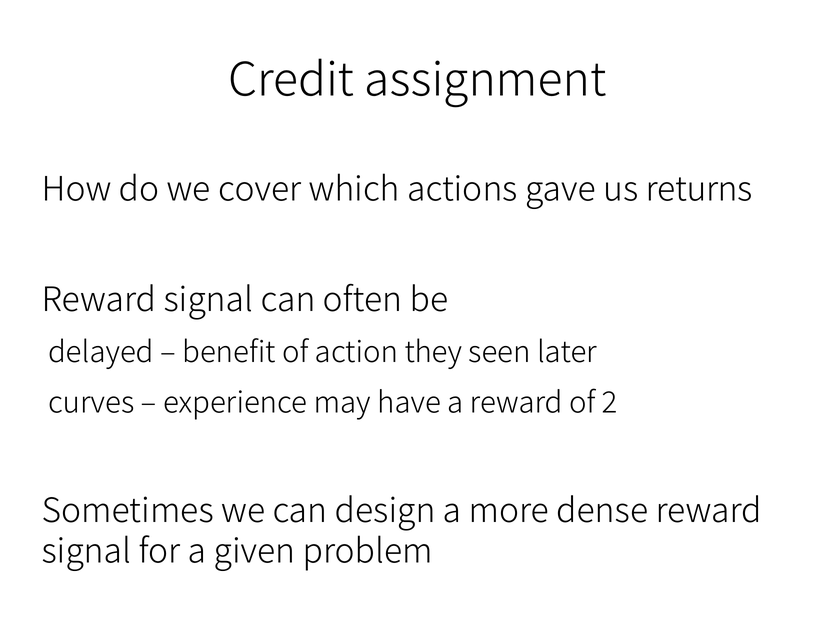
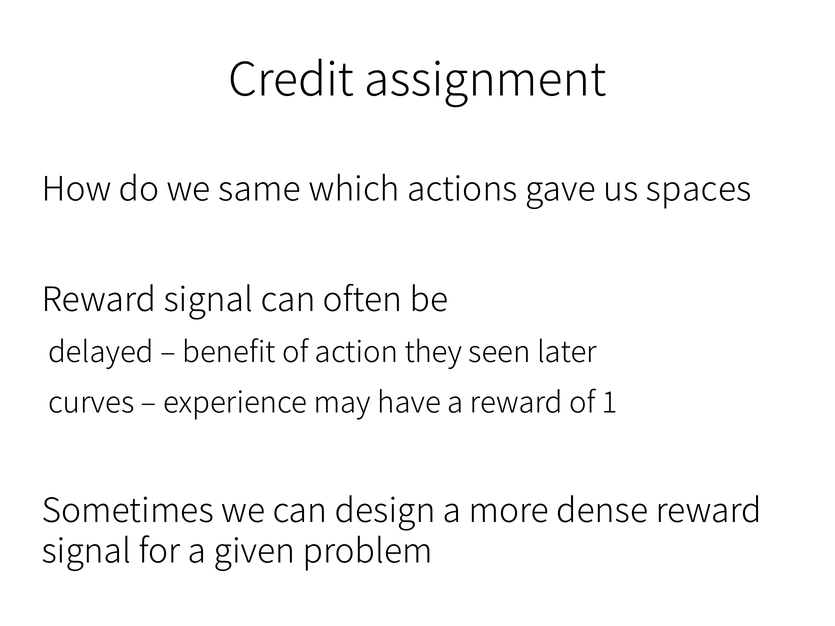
cover: cover -> same
returns: returns -> spaces
2: 2 -> 1
